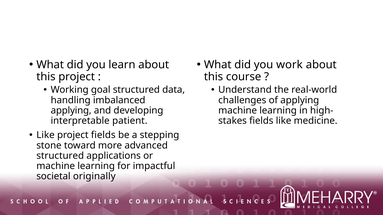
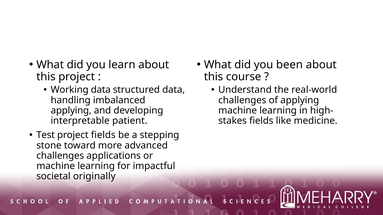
work: work -> been
Working goal: goal -> data
Like at (45, 135): Like -> Test
structured at (60, 156): structured -> challenges
